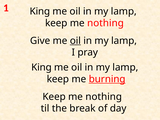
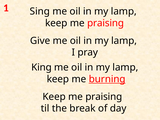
King at (40, 11): King -> Sing
nothing at (105, 23): nothing -> praising
oil at (75, 41) underline: present -> none
nothing at (104, 97): nothing -> praising
